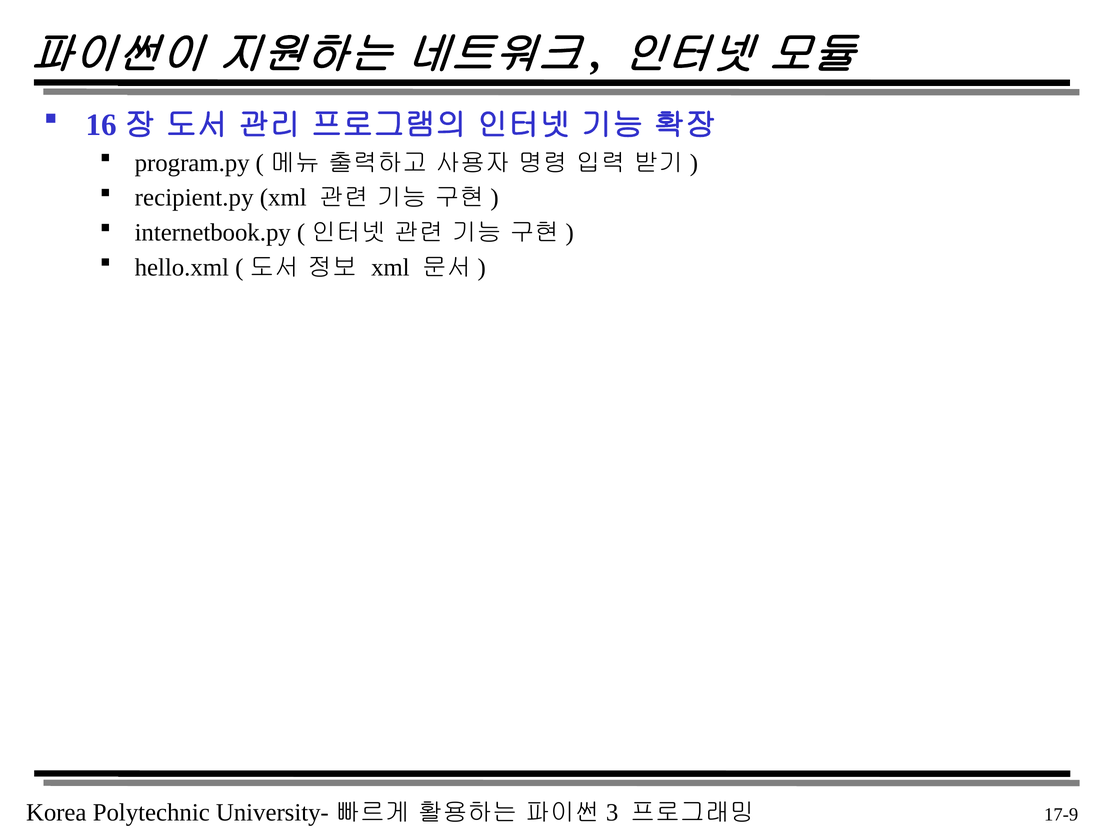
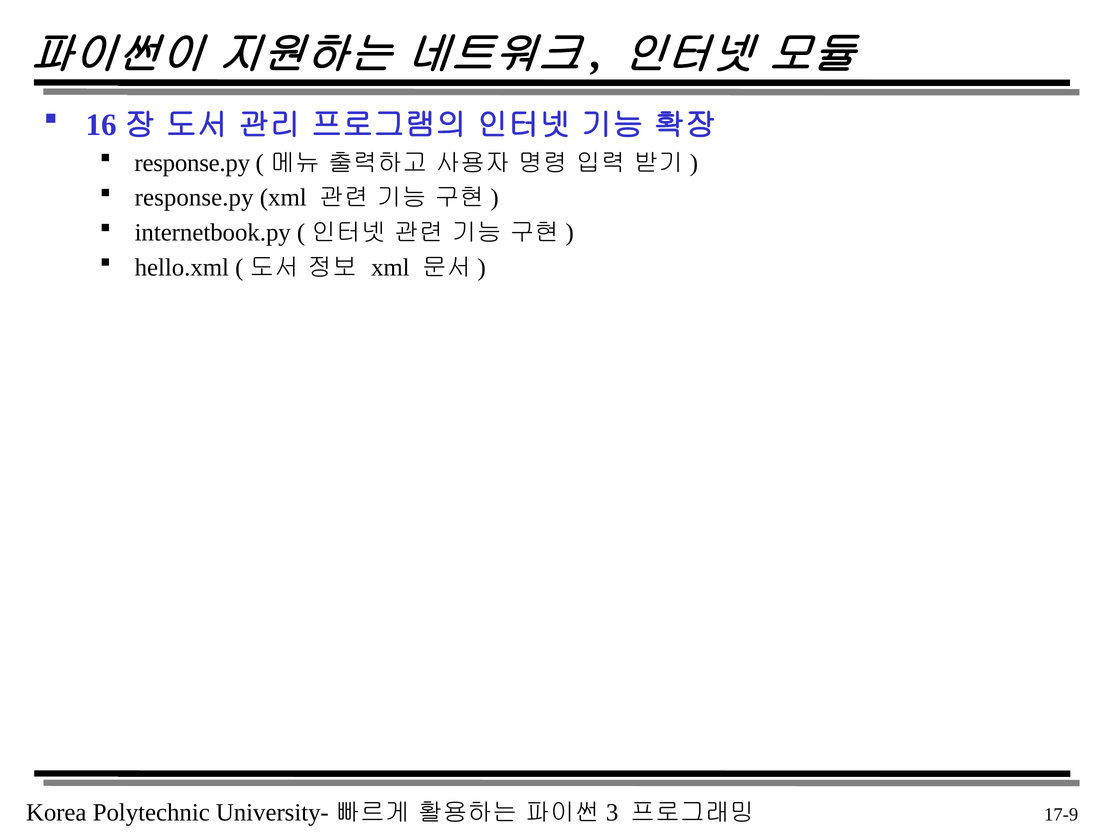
program.py at (192, 163): program.py -> response.py
recipient.py at (194, 198): recipient.py -> response.py
